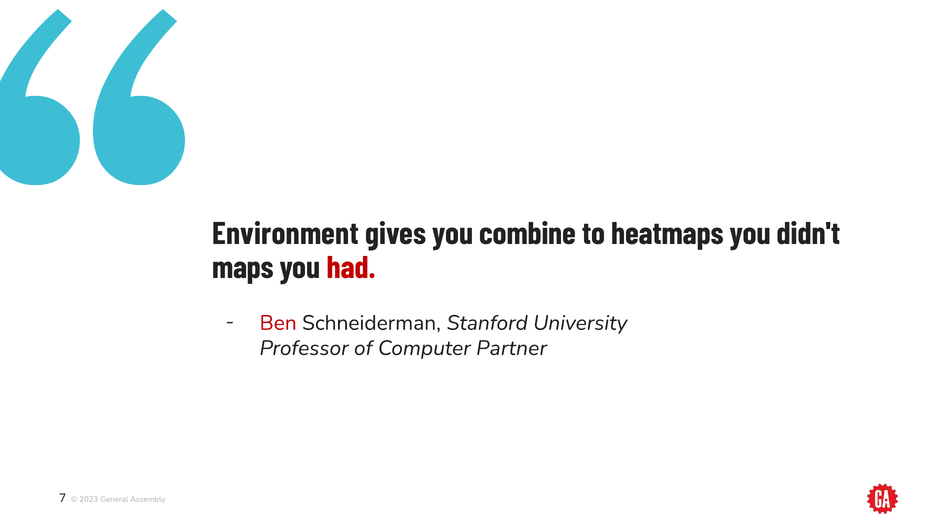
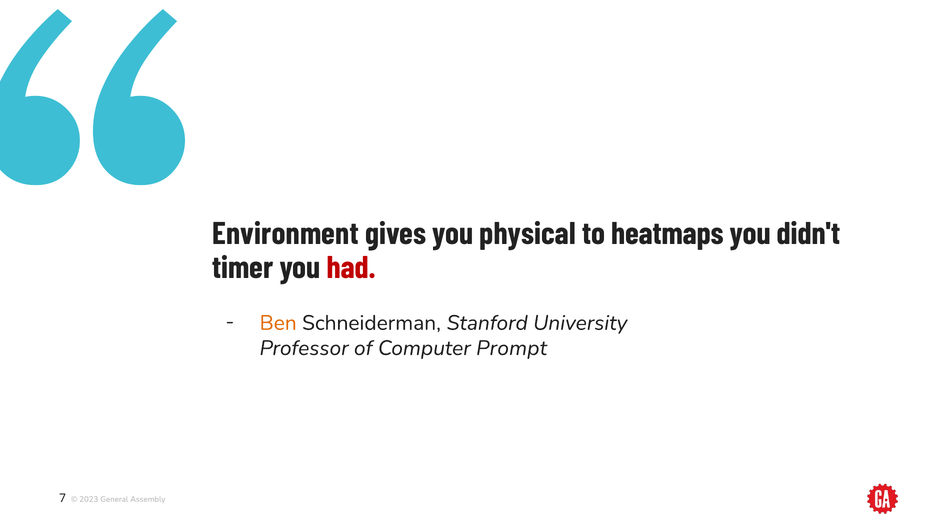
combine: combine -> physical
maps: maps -> timer
Ben colour: red -> orange
Partner: Partner -> Prompt
